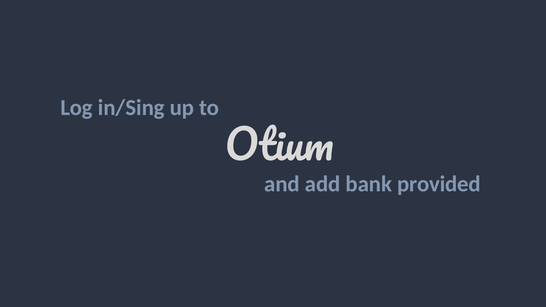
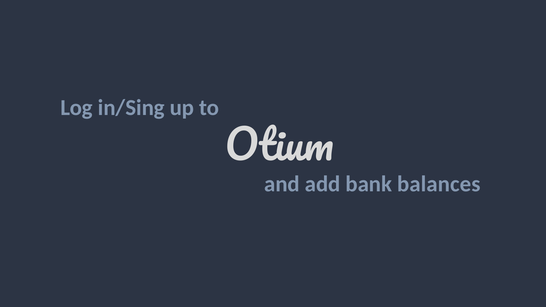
provided: provided -> balances
